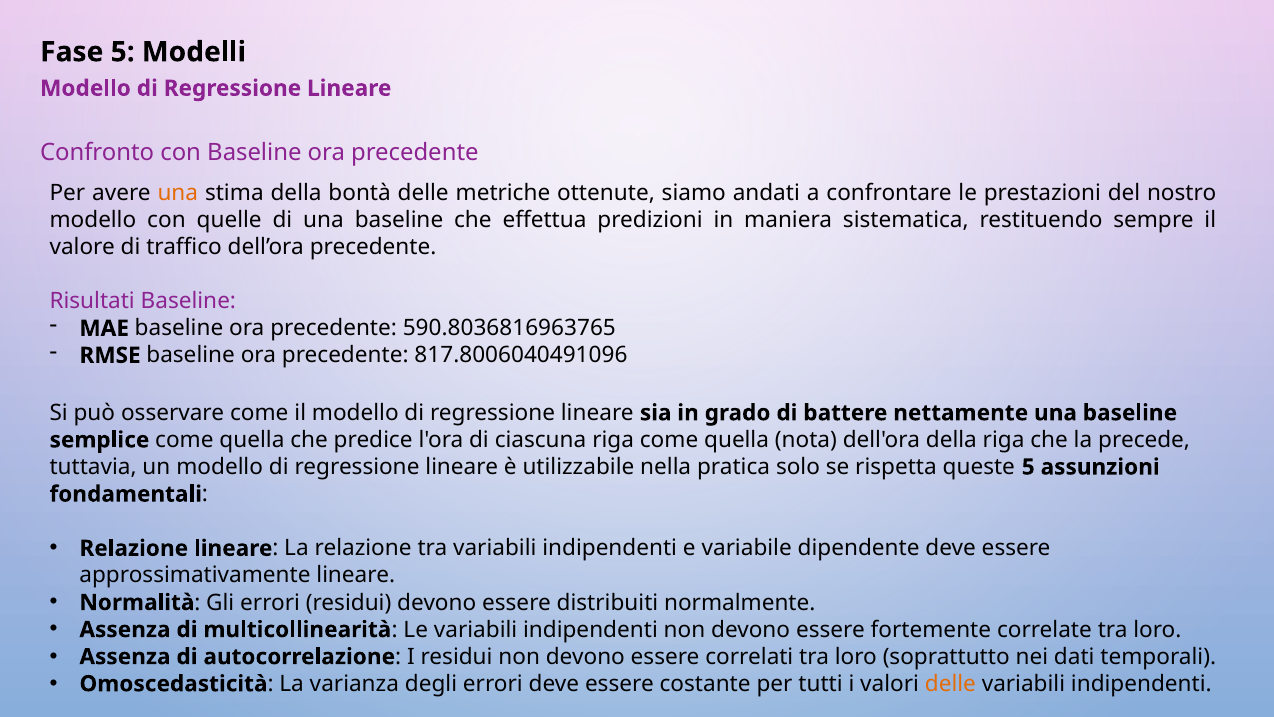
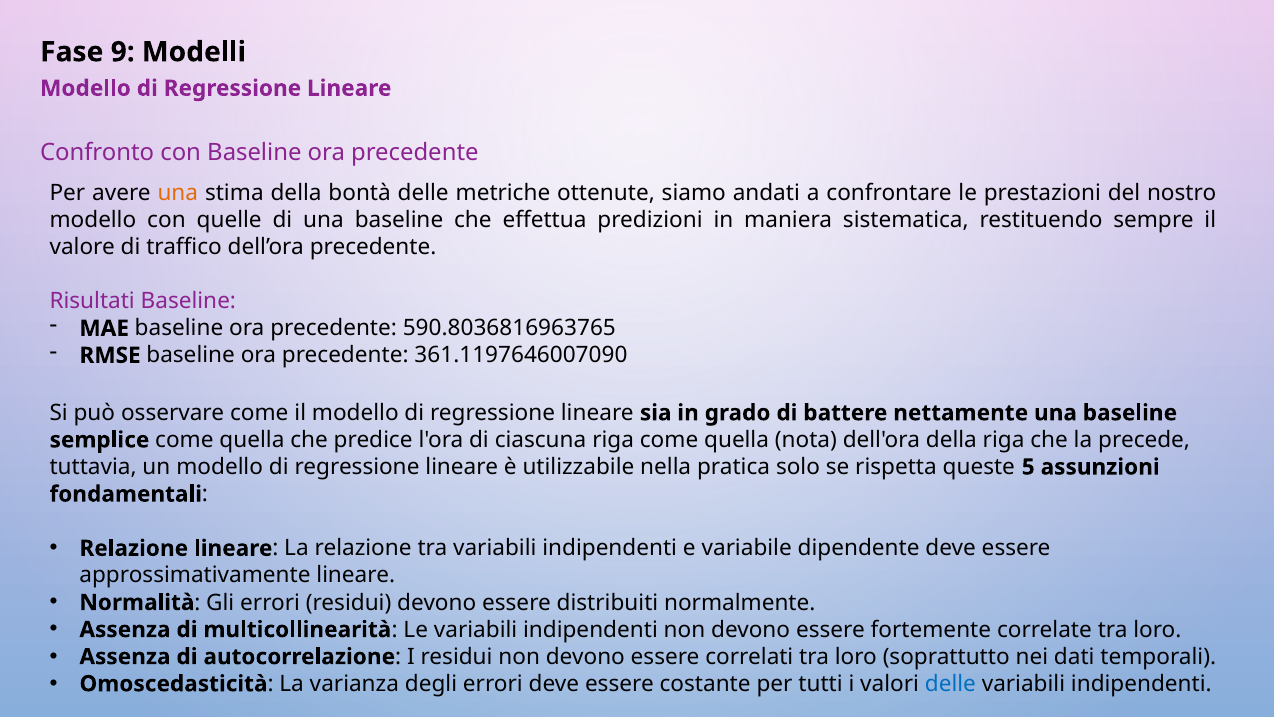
Fase 5: 5 -> 9
817.8006040491096: 817.8006040491096 -> 361.1197646007090
delle at (950, 684) colour: orange -> blue
